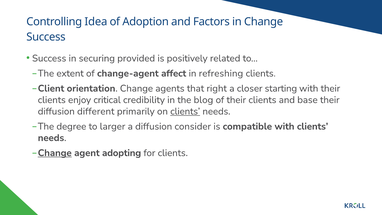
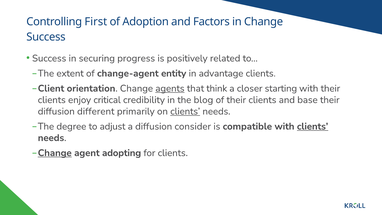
Idea: Idea -> First
provided: provided -> progress
affect: affect -> entity
refreshing: refreshing -> advantage
agents underline: none -> present
right: right -> think
larger: larger -> adjust
clients at (313, 126) underline: none -> present
